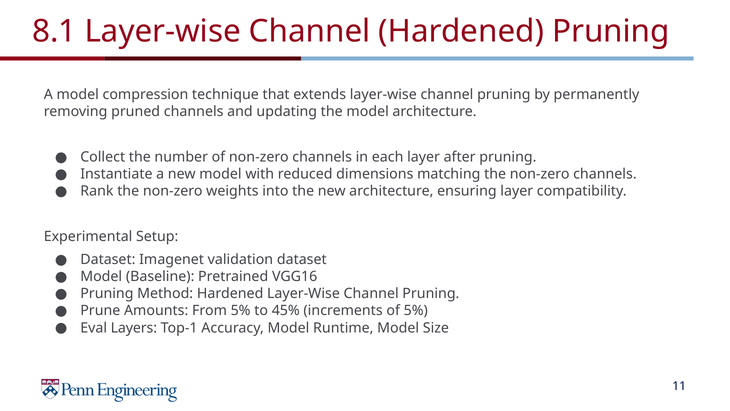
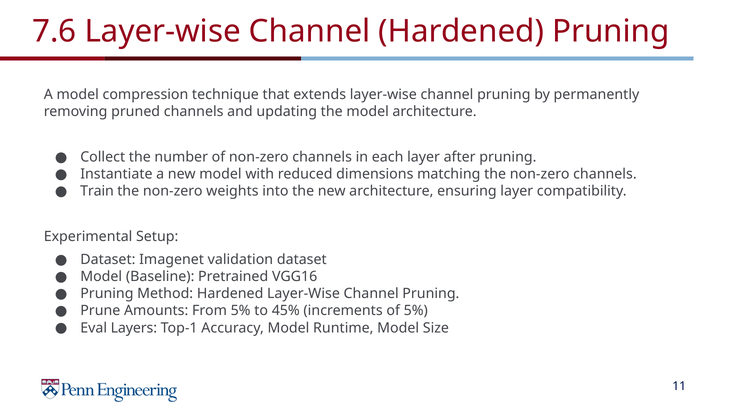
8.1: 8.1 -> 7.6
Rank: Rank -> Train
